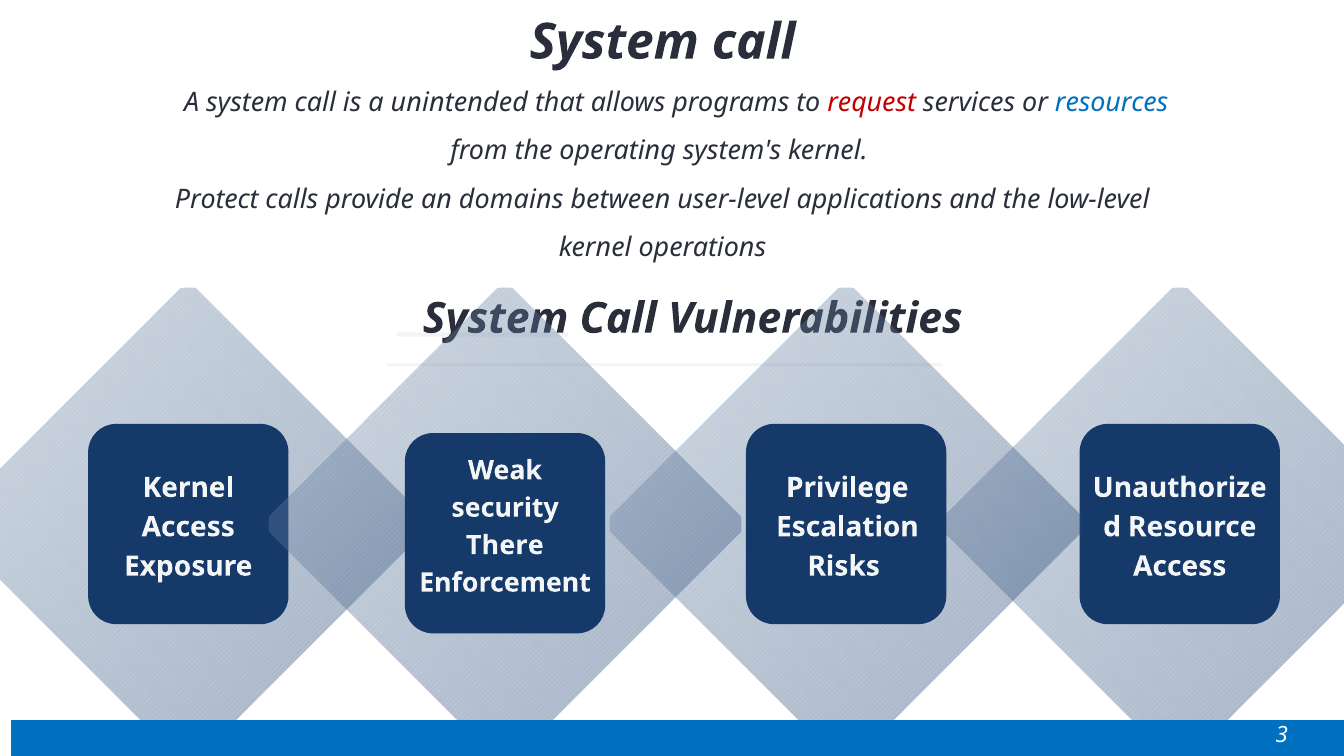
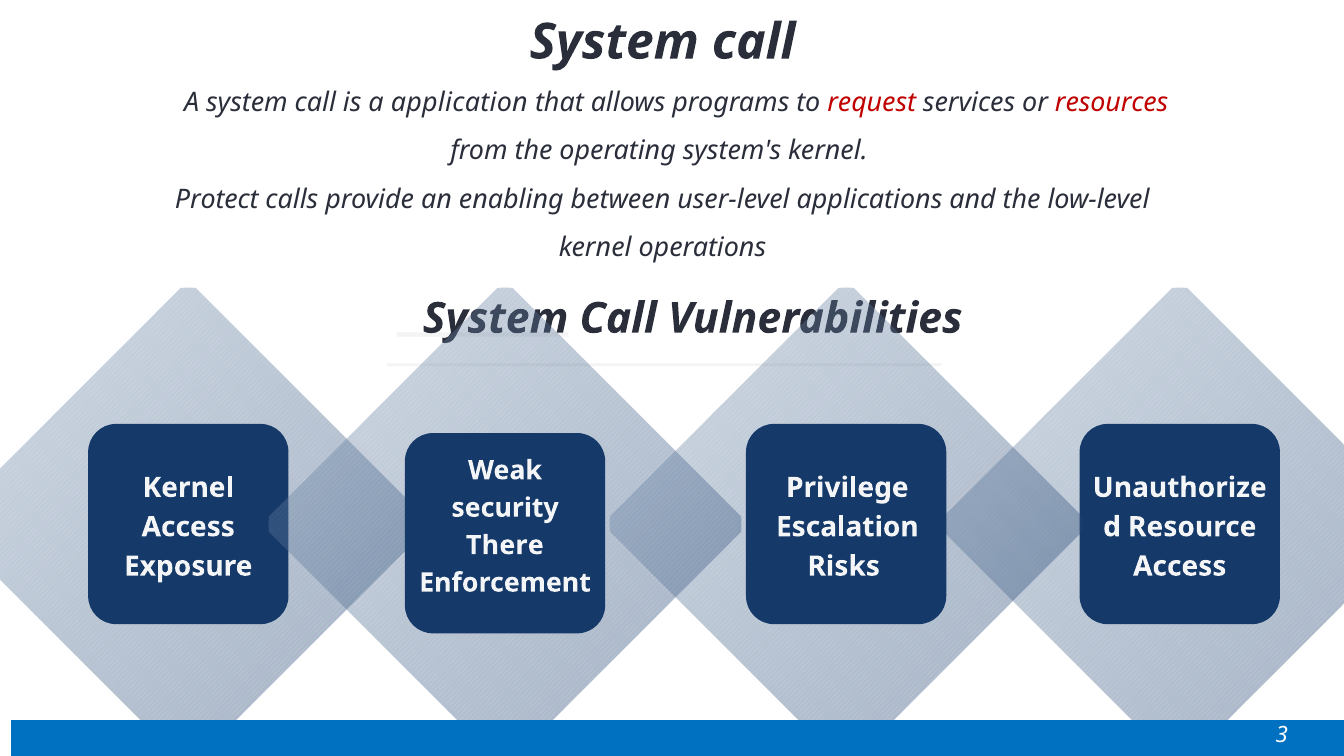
unintended: unintended -> application
resources colour: blue -> red
domains: domains -> enabling
